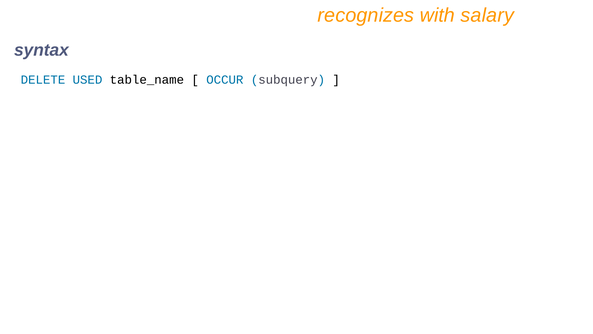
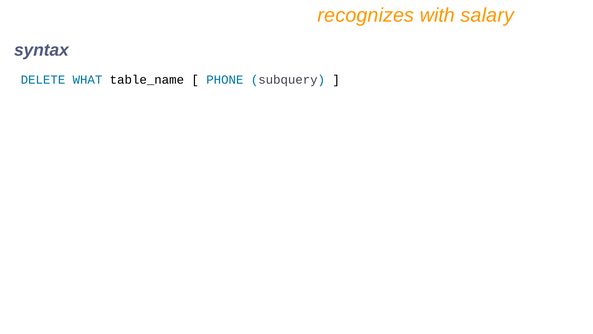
USED: USED -> WHAT
OCCUR: OCCUR -> PHONE
